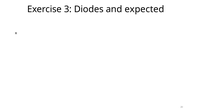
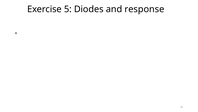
3: 3 -> 5
expected: expected -> response
